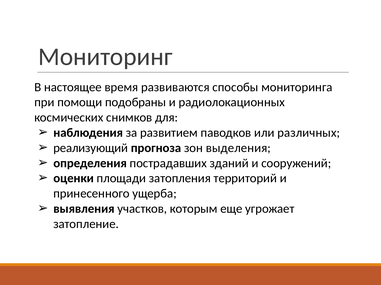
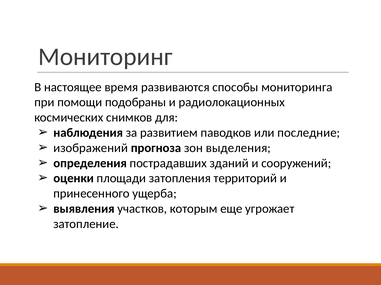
различных: различных -> последние
реализующий: реализующий -> изображений
